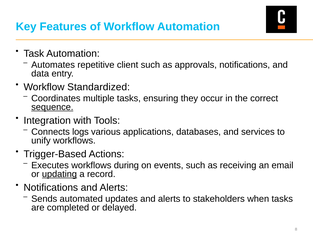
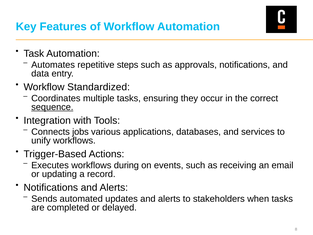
client: client -> steps
logs: logs -> jobs
updating underline: present -> none
